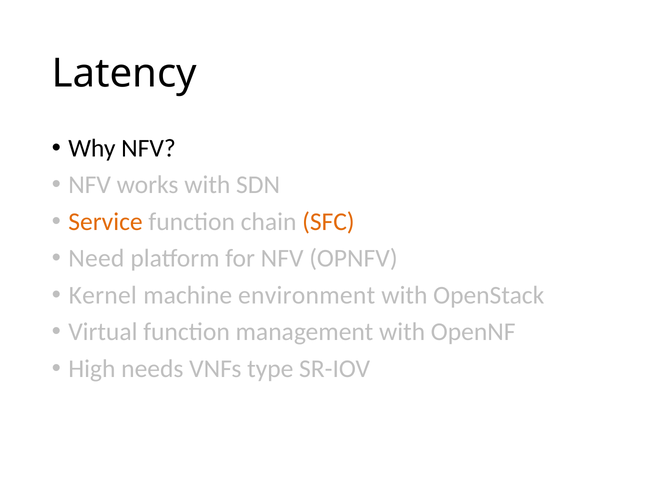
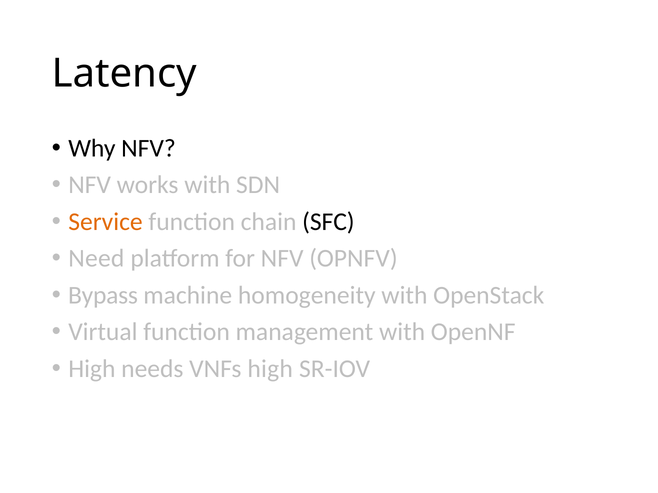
SFC colour: orange -> black
Kernel: Kernel -> Bypass
environment: environment -> homogeneity
VNFs type: type -> high
